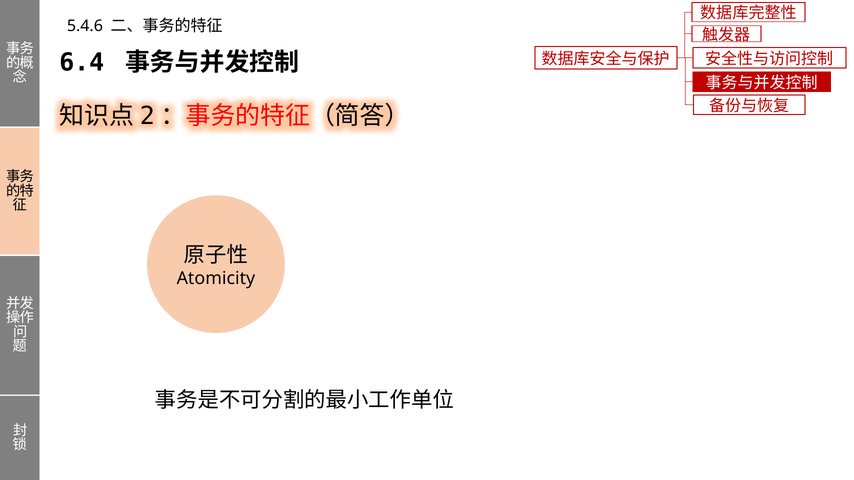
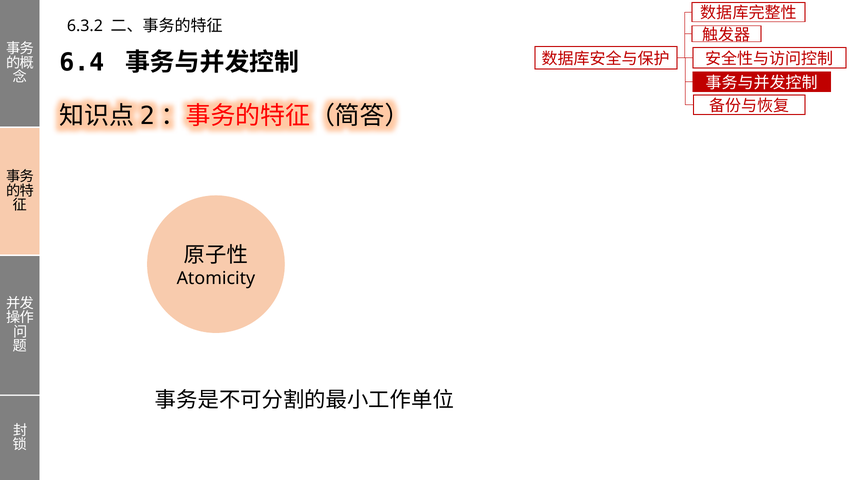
5.4.6: 5.4.6 -> 6.3.2
